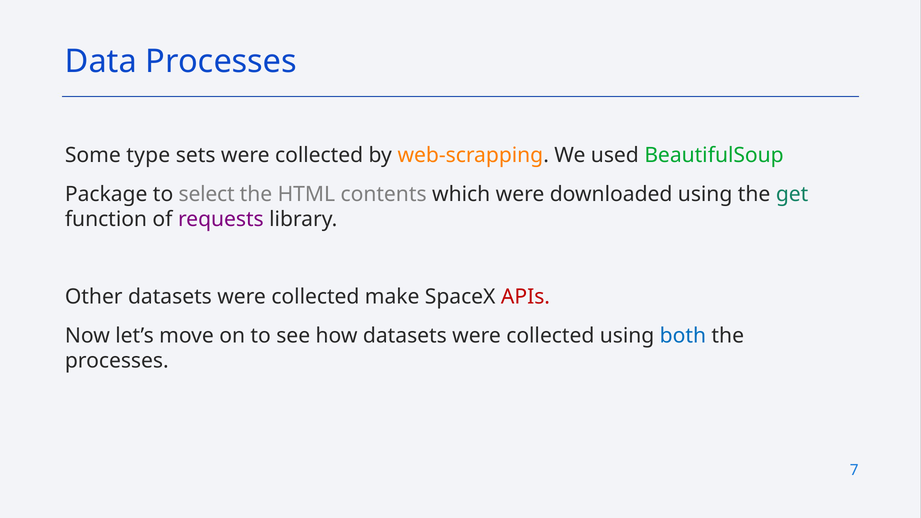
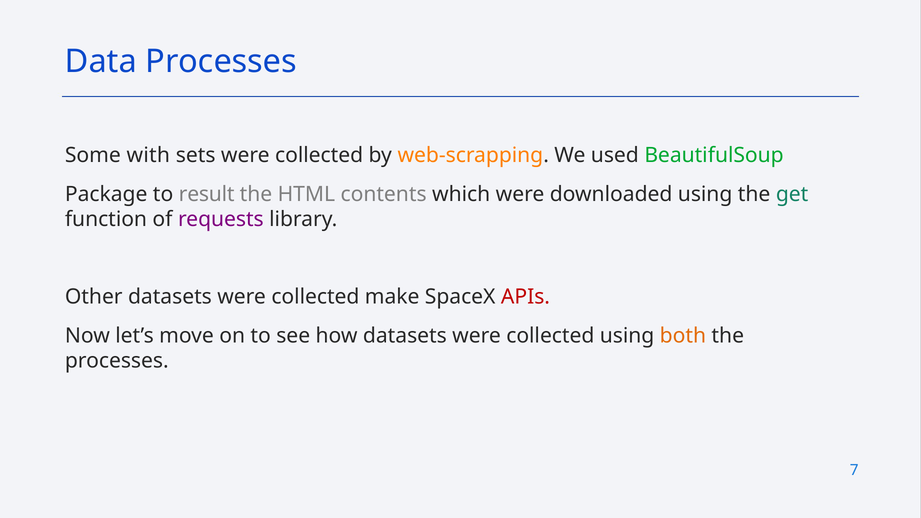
type: type -> with
select: select -> result
both colour: blue -> orange
